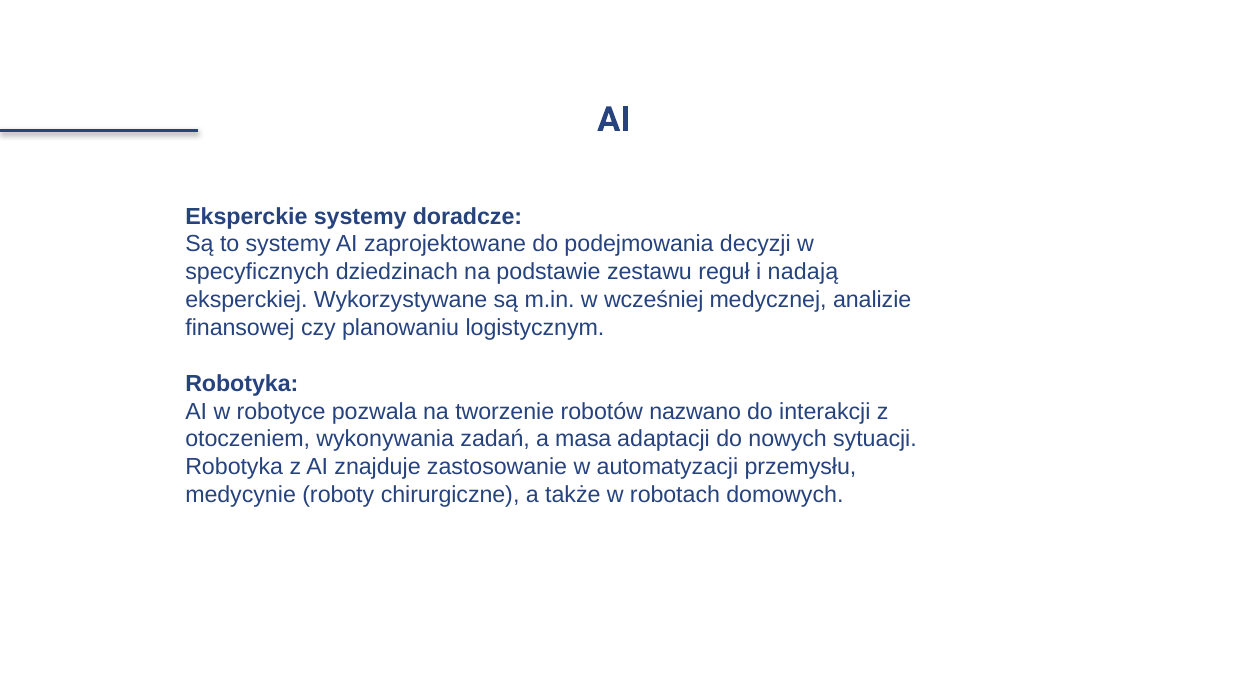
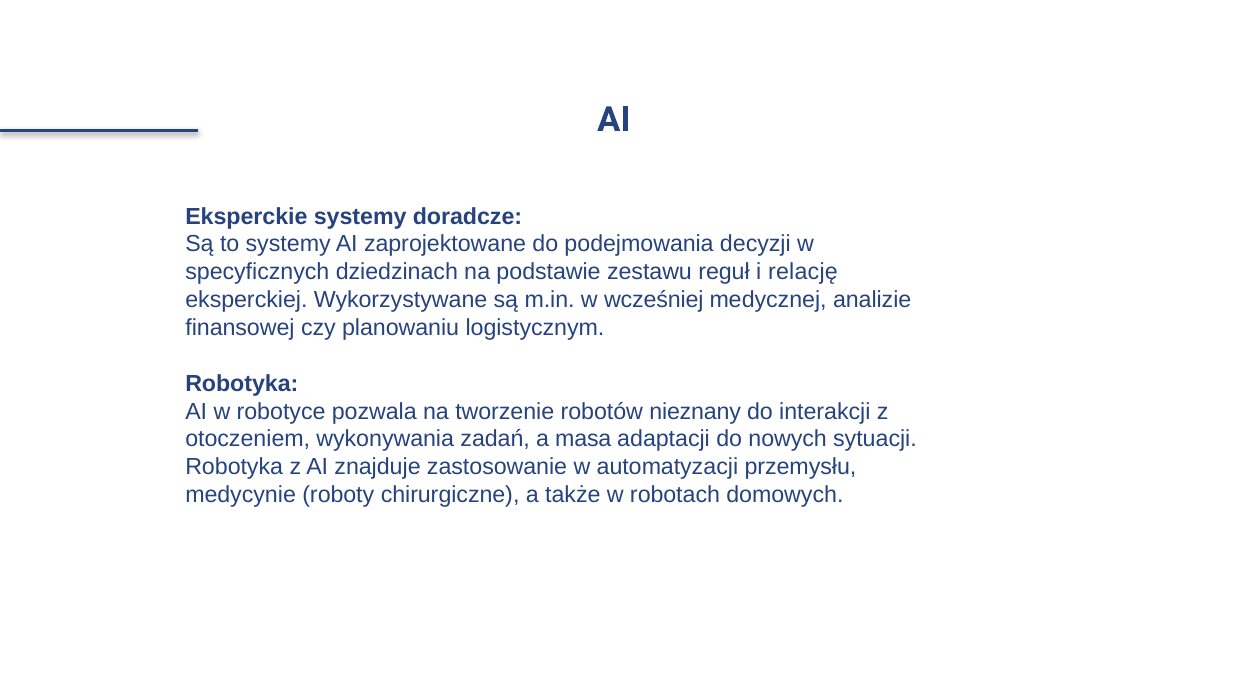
nadają: nadają -> relację
nazwano: nazwano -> nieznany
